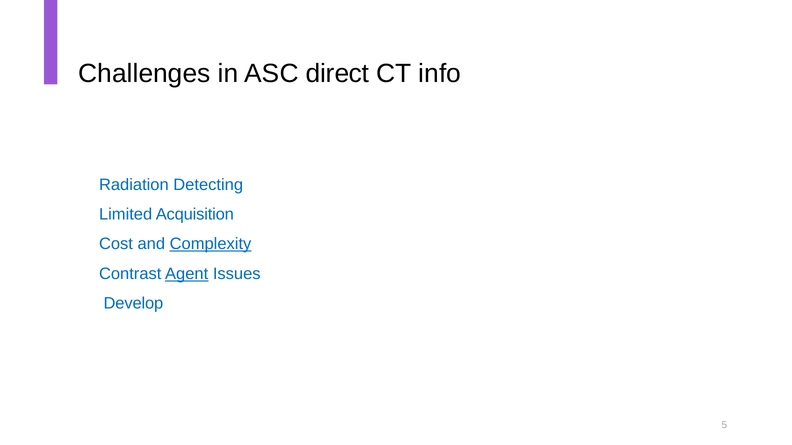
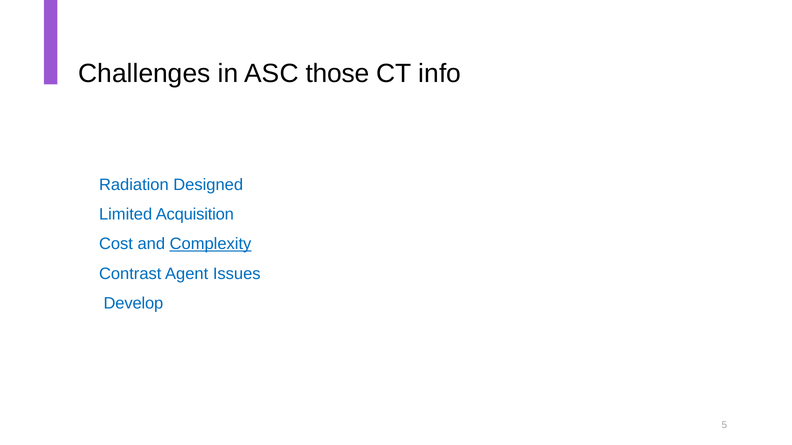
direct: direct -> those
Detecting: Detecting -> Designed
Agent underline: present -> none
